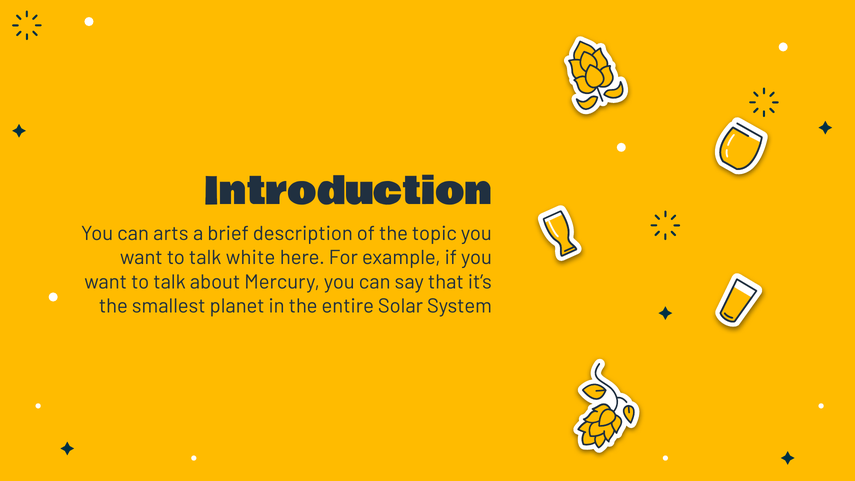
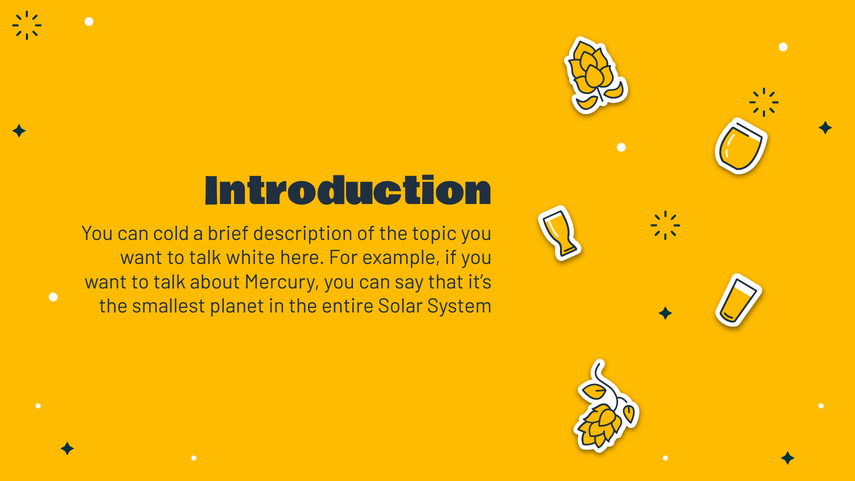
arts: arts -> cold
